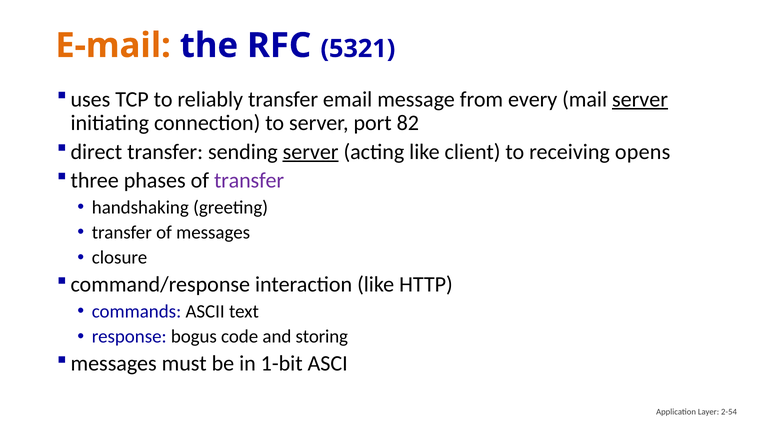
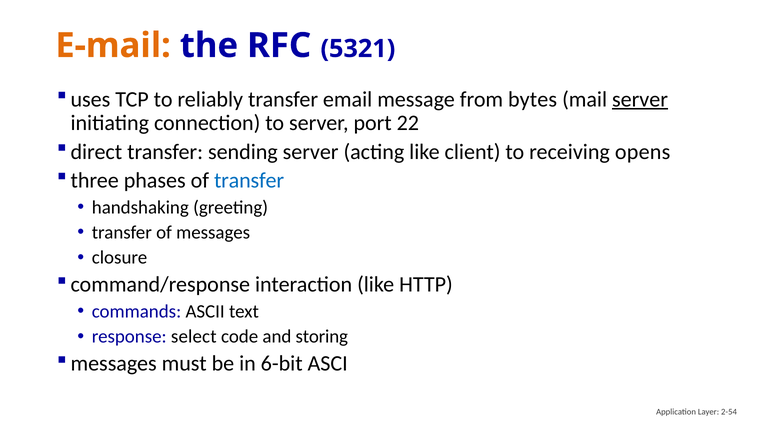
every: every -> bytes
82: 82 -> 22
server at (311, 152) underline: present -> none
transfer at (249, 180) colour: purple -> blue
bogus: bogus -> select
1-bit: 1-bit -> 6-bit
